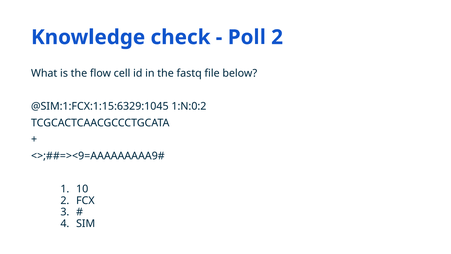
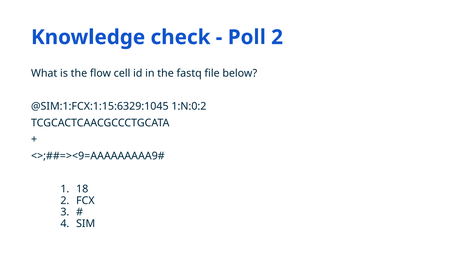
10: 10 -> 18
